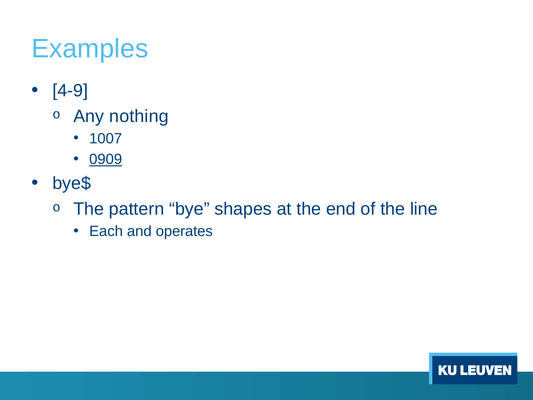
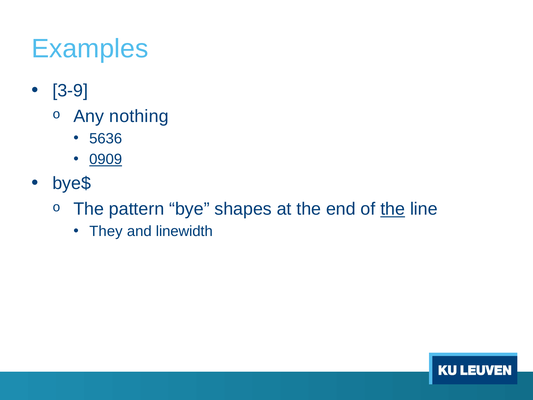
4-9: 4-9 -> 3-9
1007: 1007 -> 5636
the at (393, 209) underline: none -> present
Each: Each -> They
operates: operates -> linewidth
